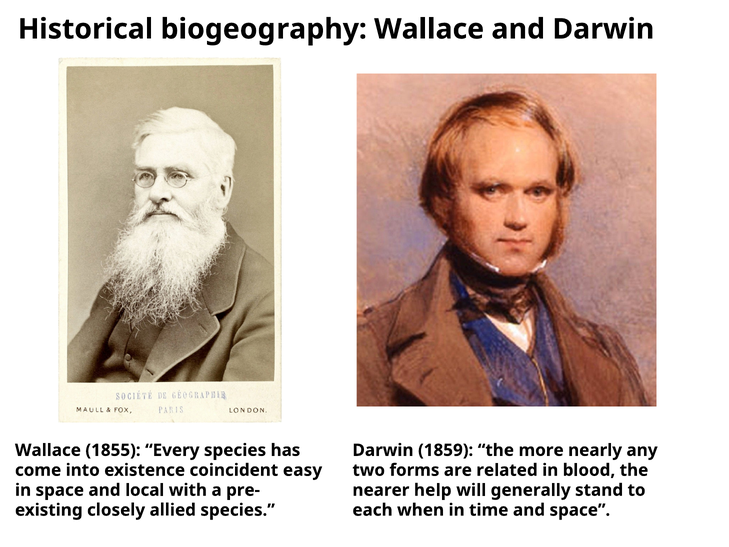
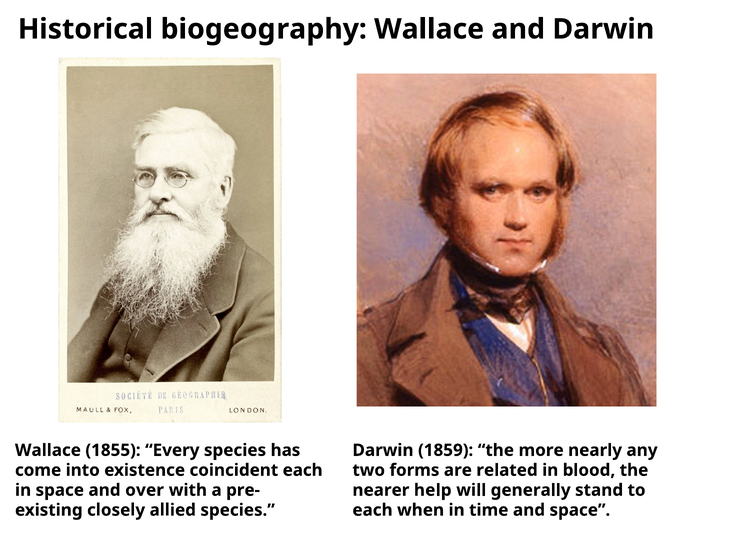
coincident easy: easy -> each
local: local -> over
